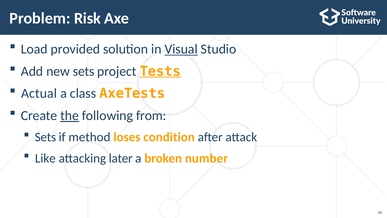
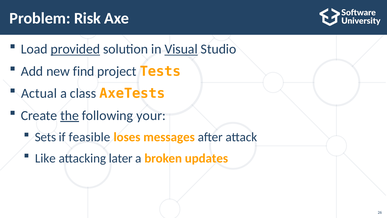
provided underline: none -> present
new sets: sets -> find
Tests underline: present -> none
from: from -> your
method: method -> feasible
condition: condition -> messages
number: number -> updates
